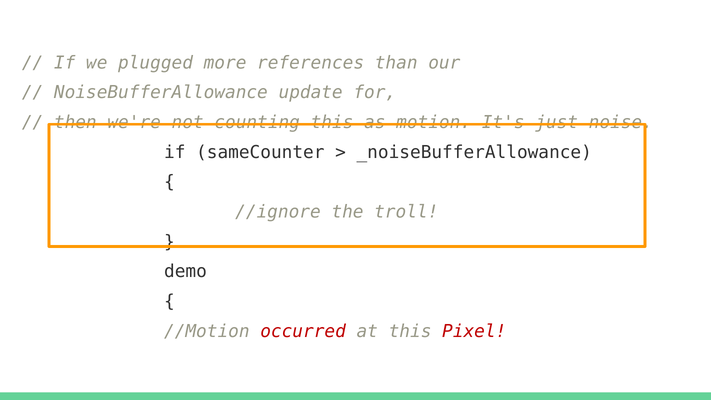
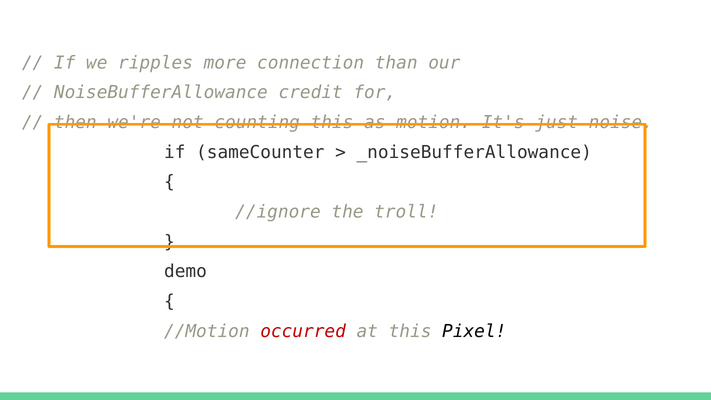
plugged: plugged -> ripples
references: references -> connection
update: update -> credit
Pixel colour: red -> black
